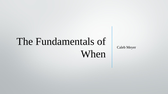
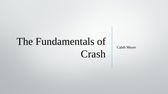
When: When -> Crash
